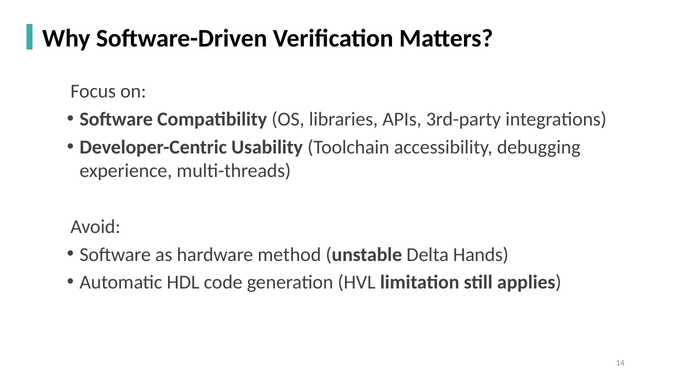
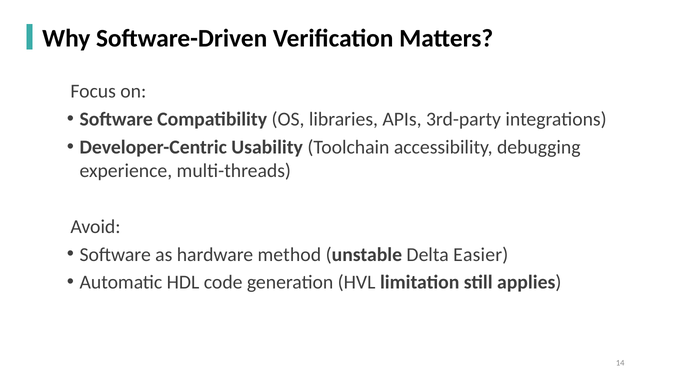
Hands: Hands -> Easier
